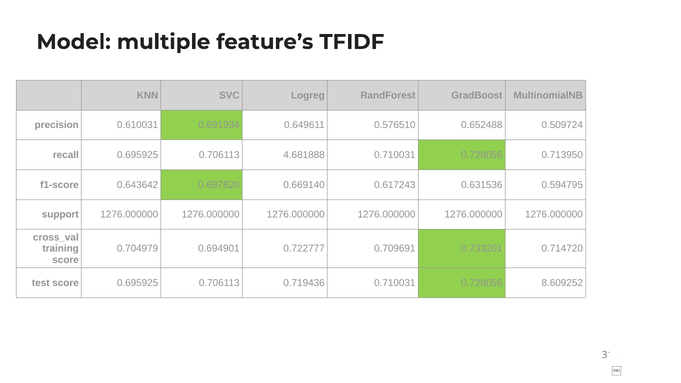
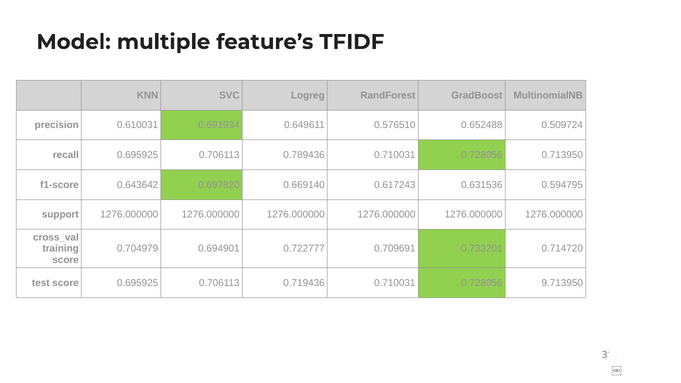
4.681888: 4.681888 -> 0.789436
8.609252: 8.609252 -> 9.713950
